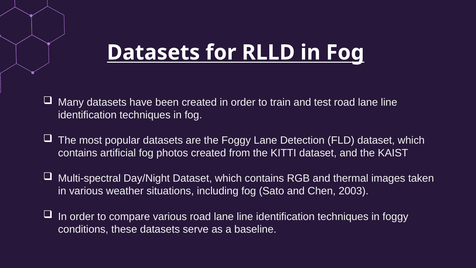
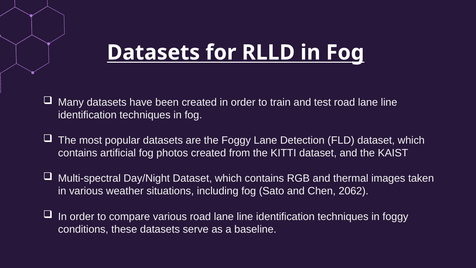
2003: 2003 -> 2062
